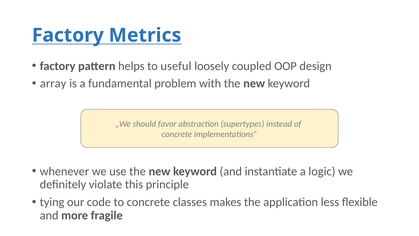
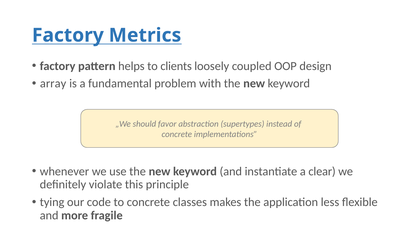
useful: useful -> clients
logic: logic -> clear
